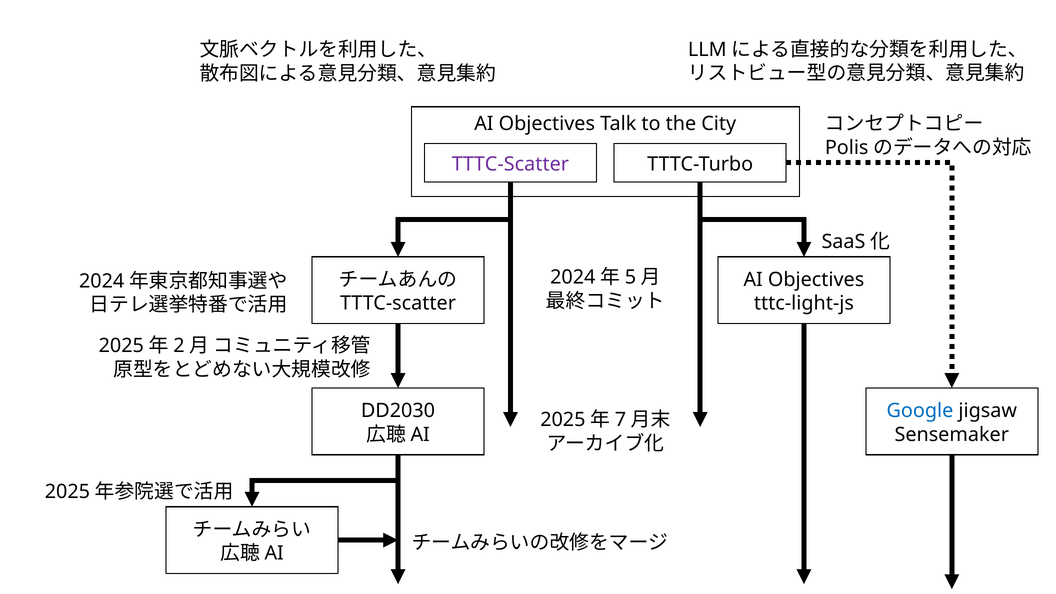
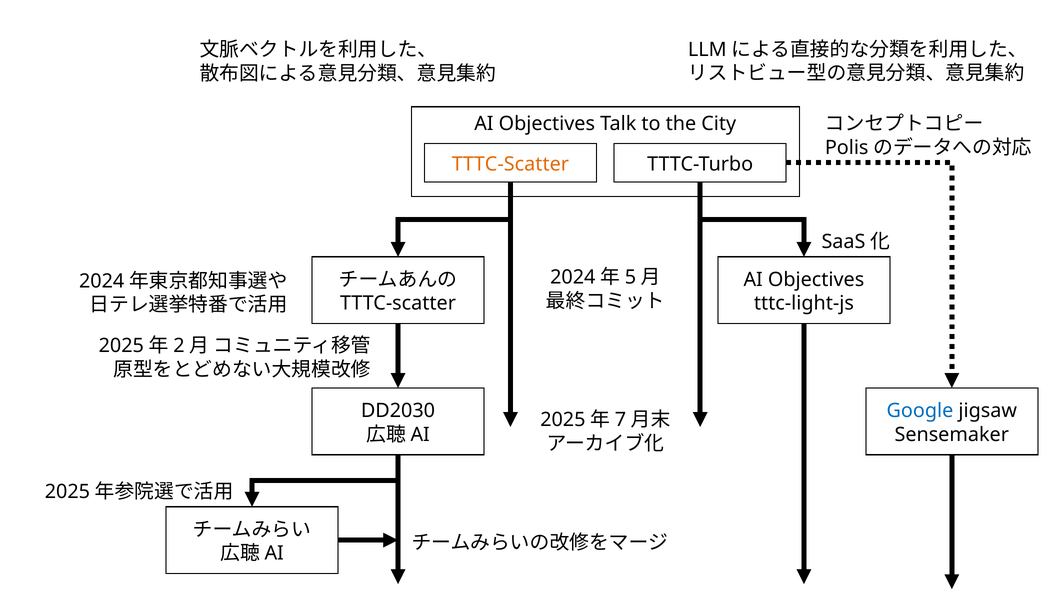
TTTC-Scatter at (510, 164) colour: purple -> orange
